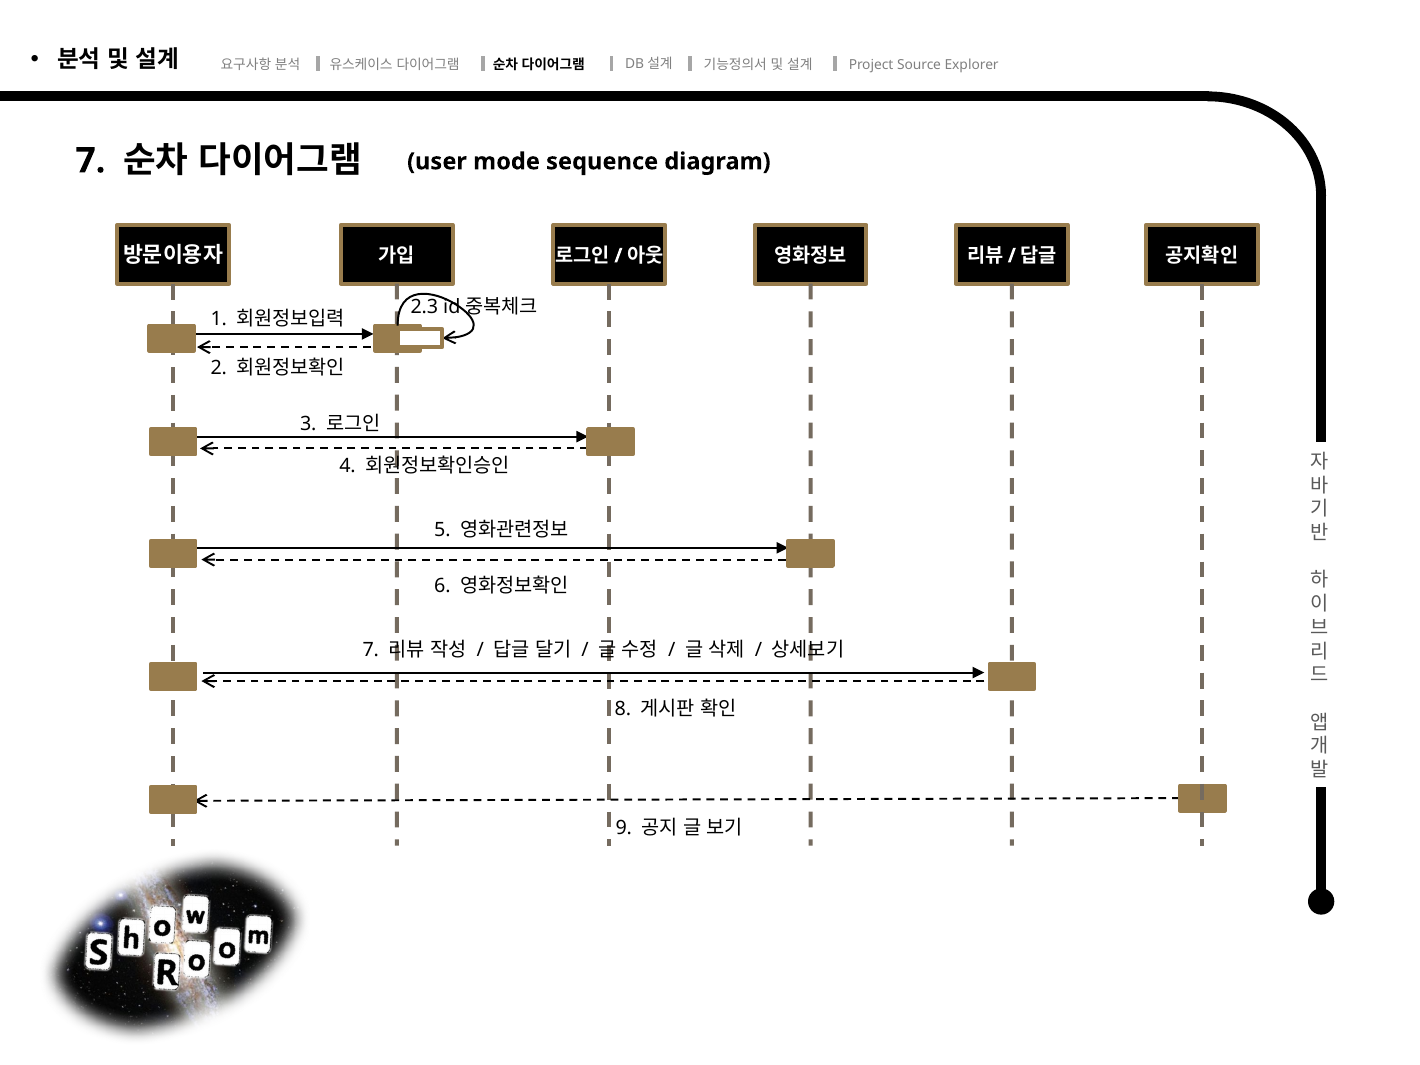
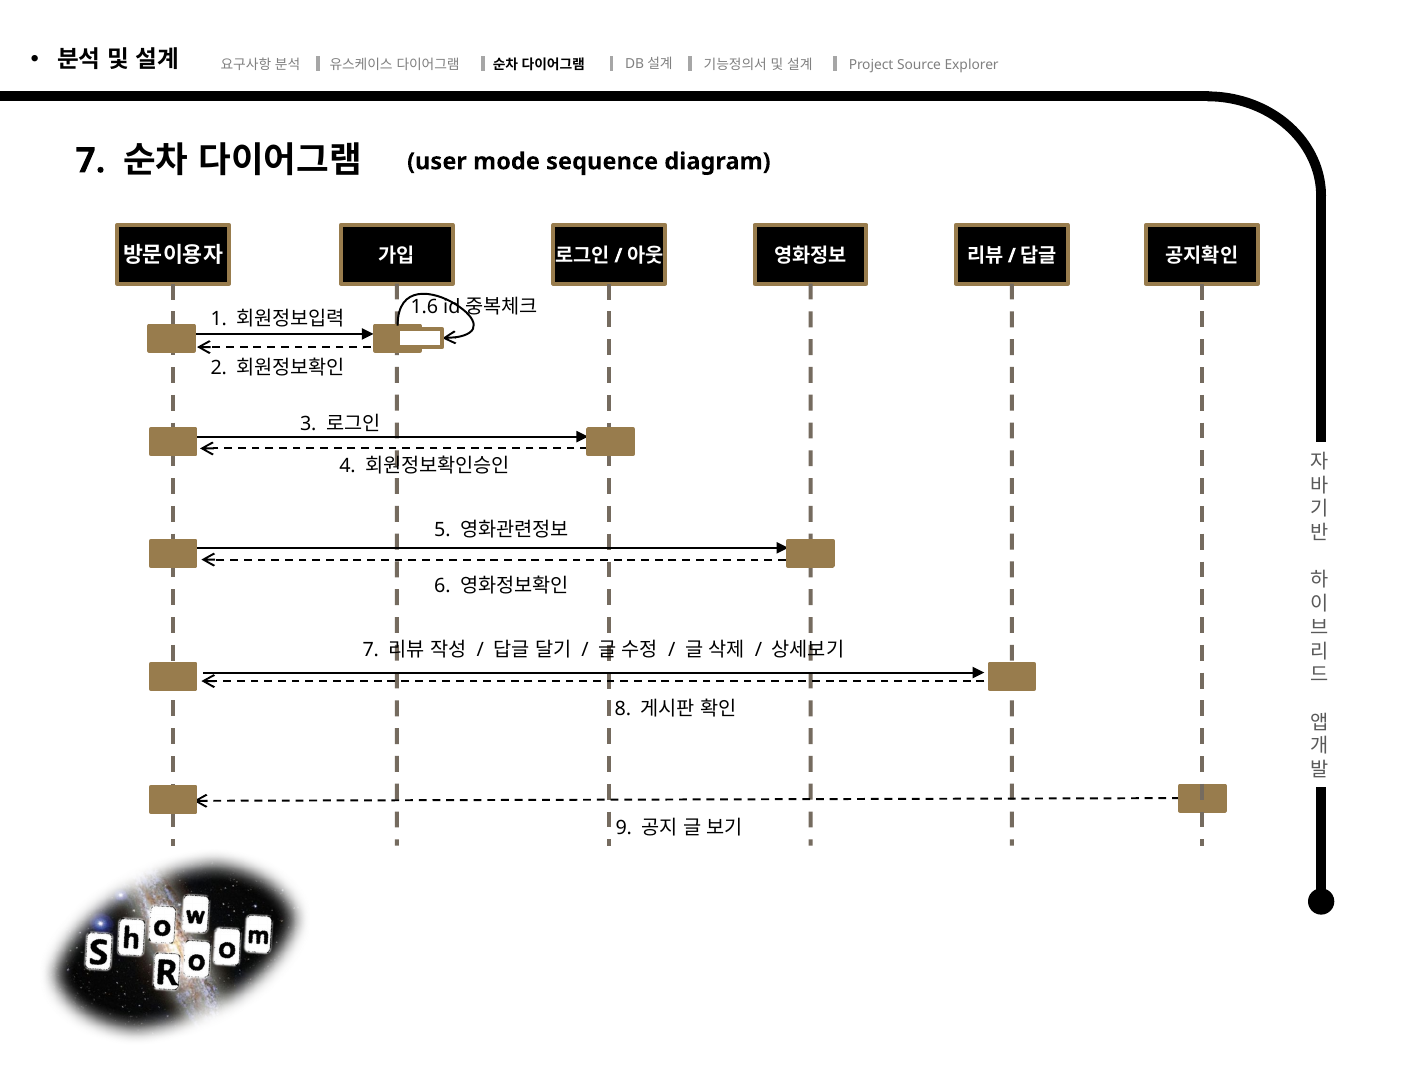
2.3: 2.3 -> 1.6
